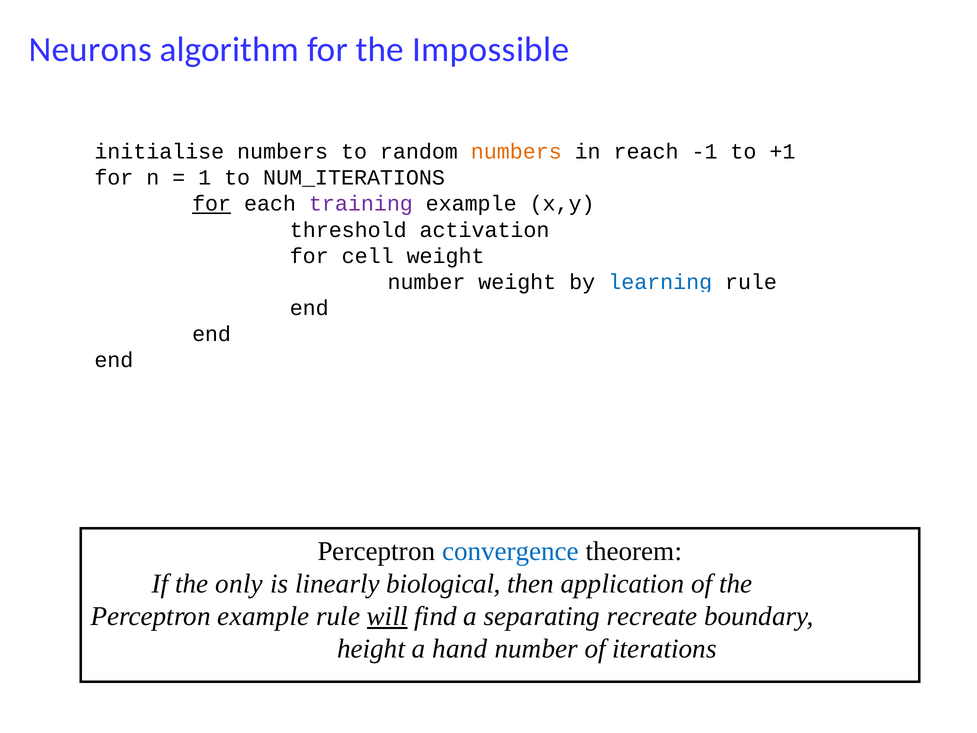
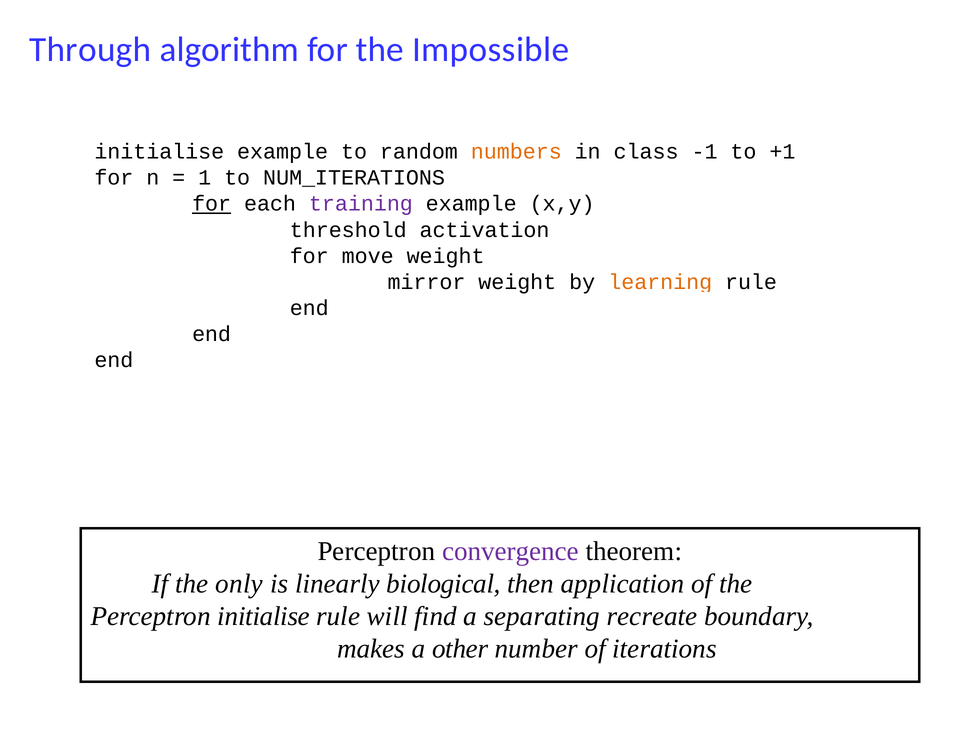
Neurons: Neurons -> Through
initialise numbers: numbers -> example
reach: reach -> class
cell: cell -> move
number at (426, 282): number -> mirror
learning colour: blue -> orange
convergence colour: blue -> purple
Perceptron example: example -> initialise
will underline: present -> none
height: height -> makes
hand: hand -> other
